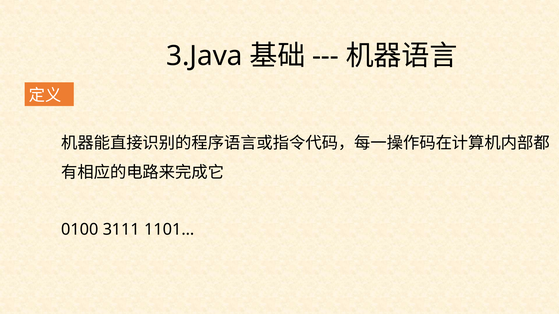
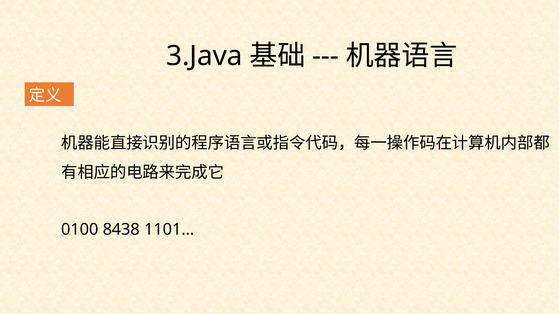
3111: 3111 -> 8438
